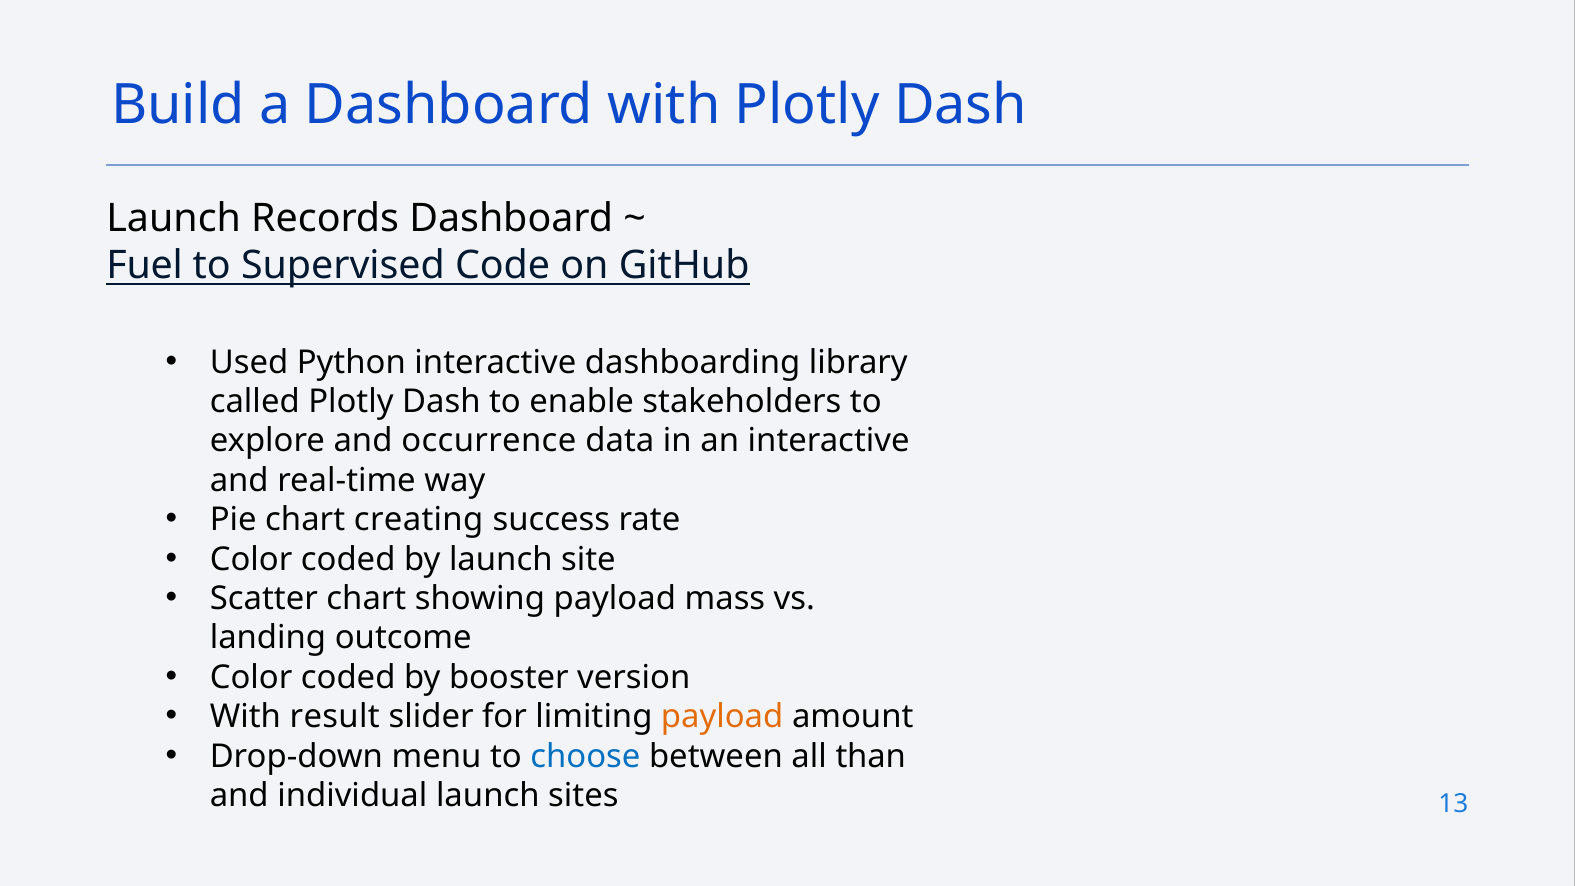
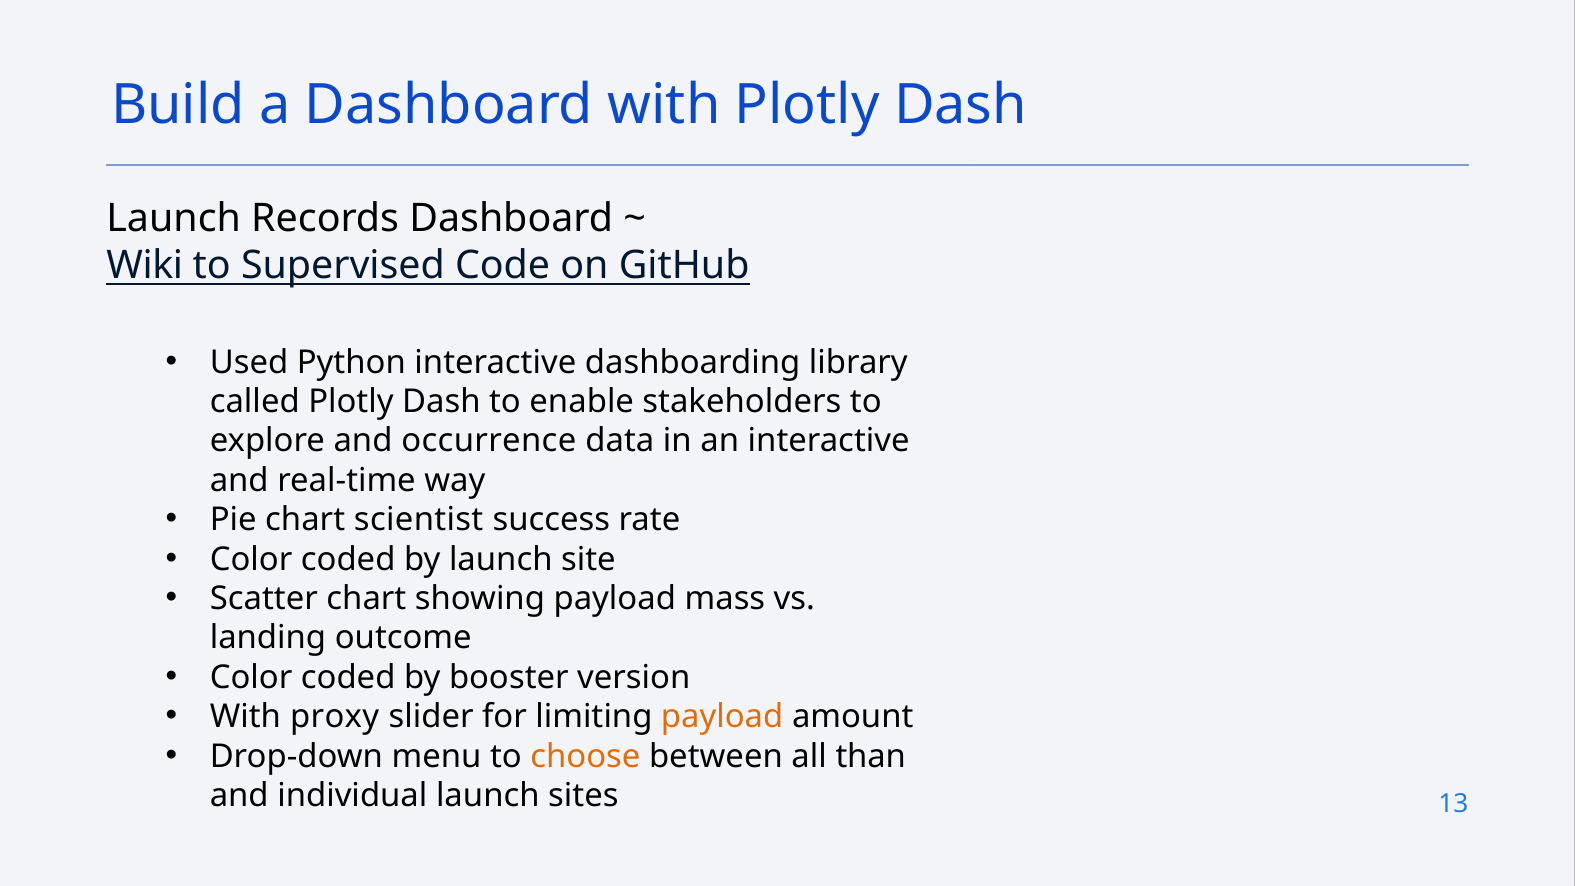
Fuel: Fuel -> Wiki
creating: creating -> scientist
result: result -> proxy
choose colour: blue -> orange
